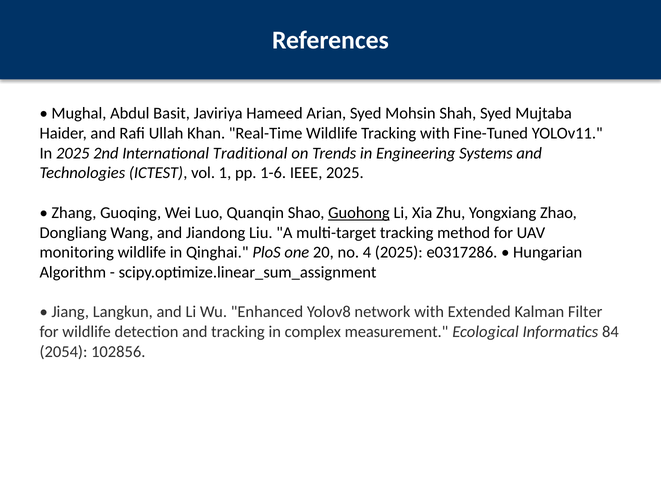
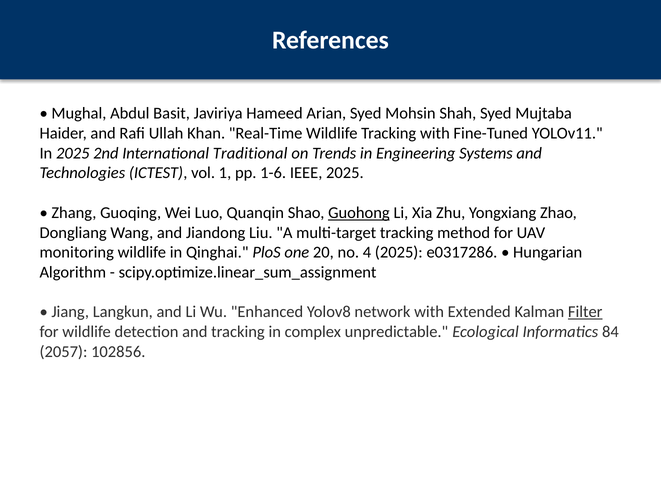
Filter underline: none -> present
measurement: measurement -> unpredictable
2054: 2054 -> 2057
